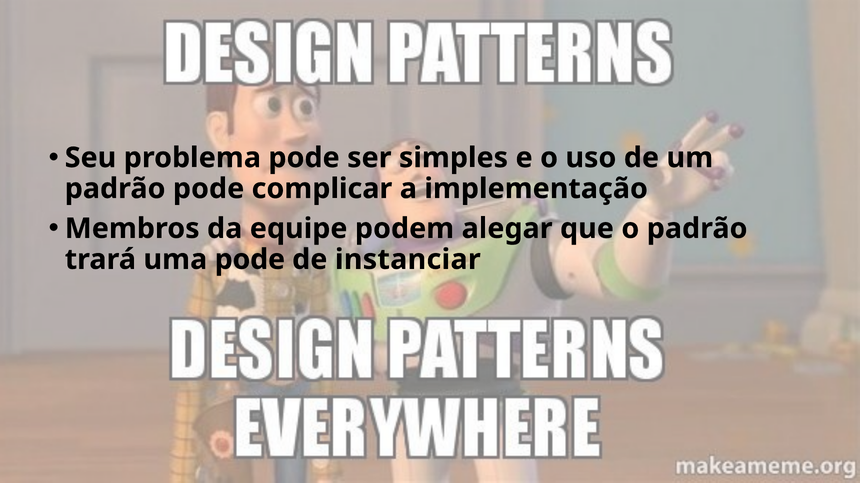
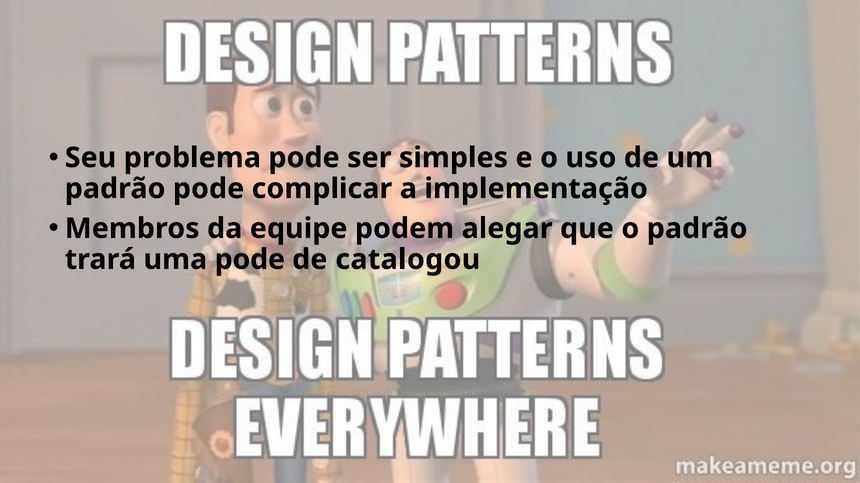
instanciar: instanciar -> catalogou
